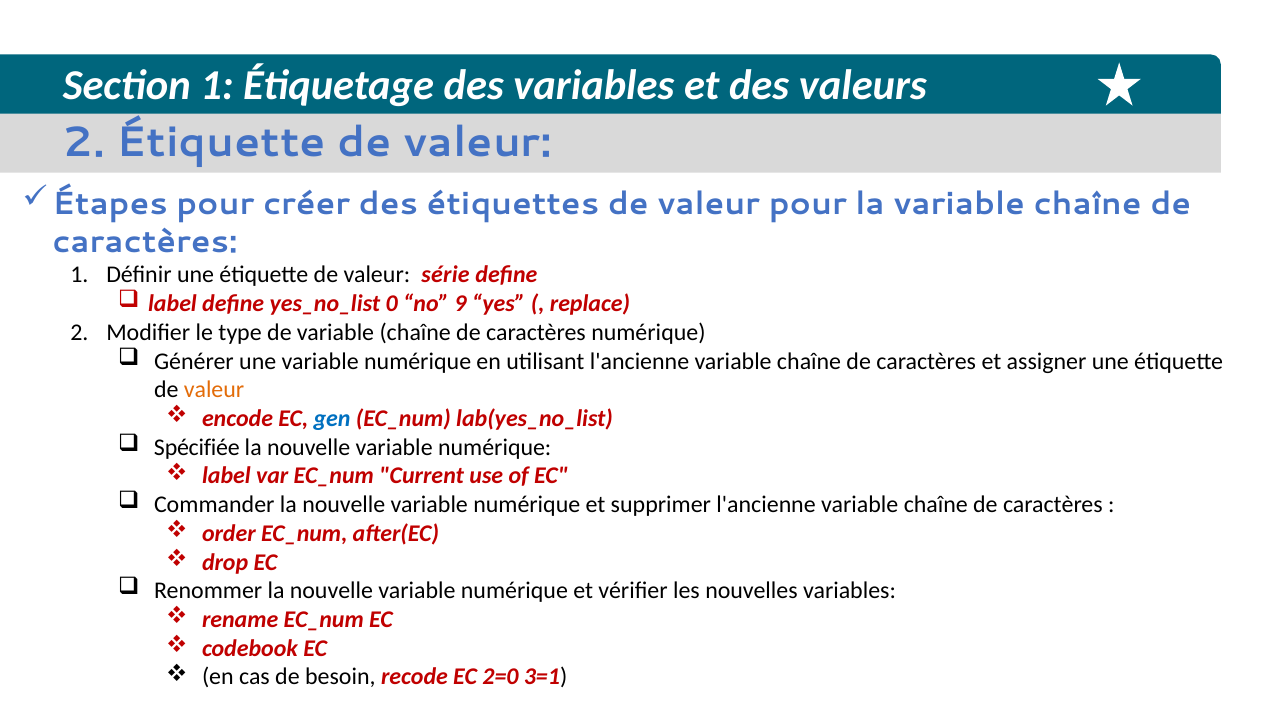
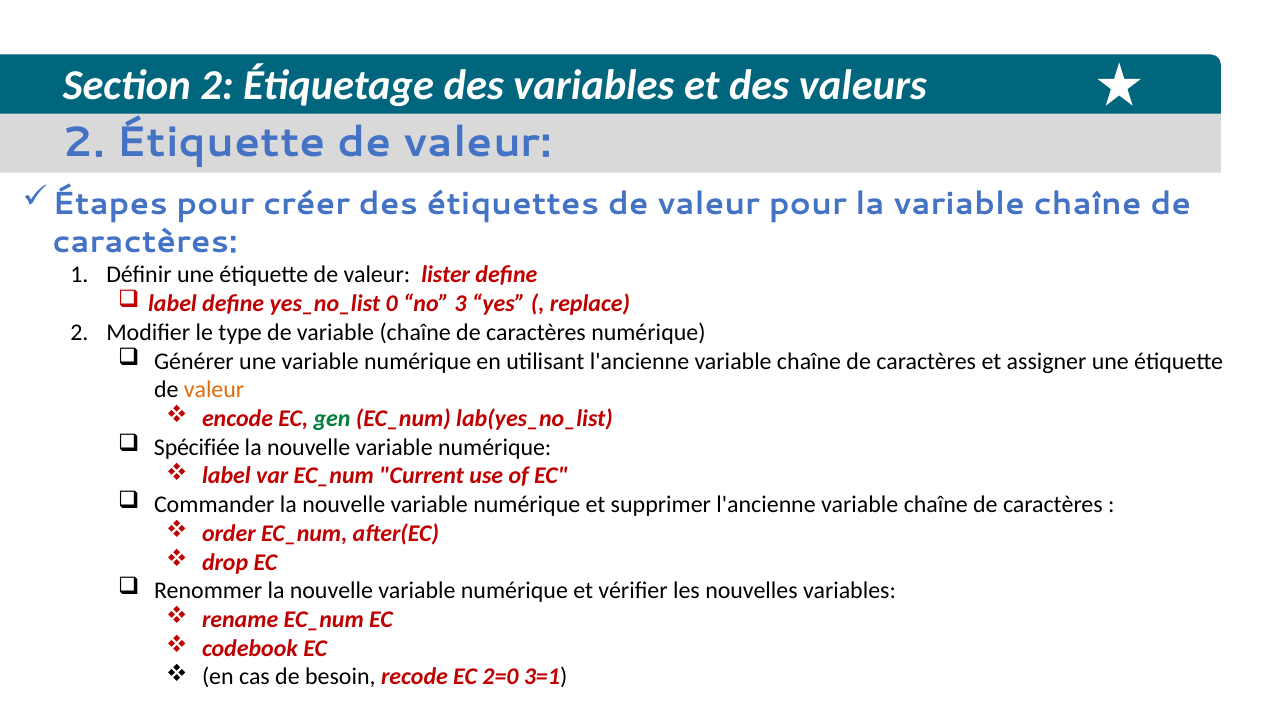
Section 1: 1 -> 2
série: série -> lister
9: 9 -> 3
gen colour: blue -> green
